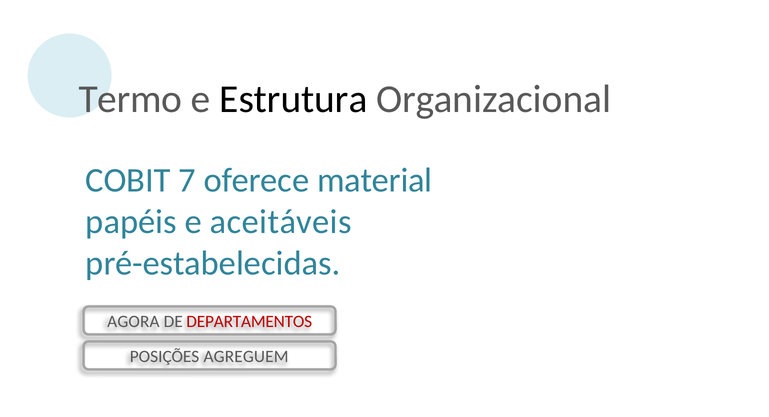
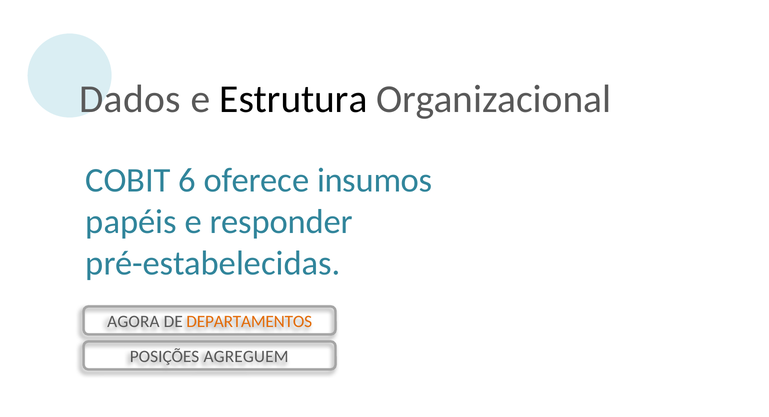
Termo: Termo -> Dados
7: 7 -> 6
material: material -> insumos
aceitáveis: aceitáveis -> responder
DEPARTAMENTOS colour: red -> orange
